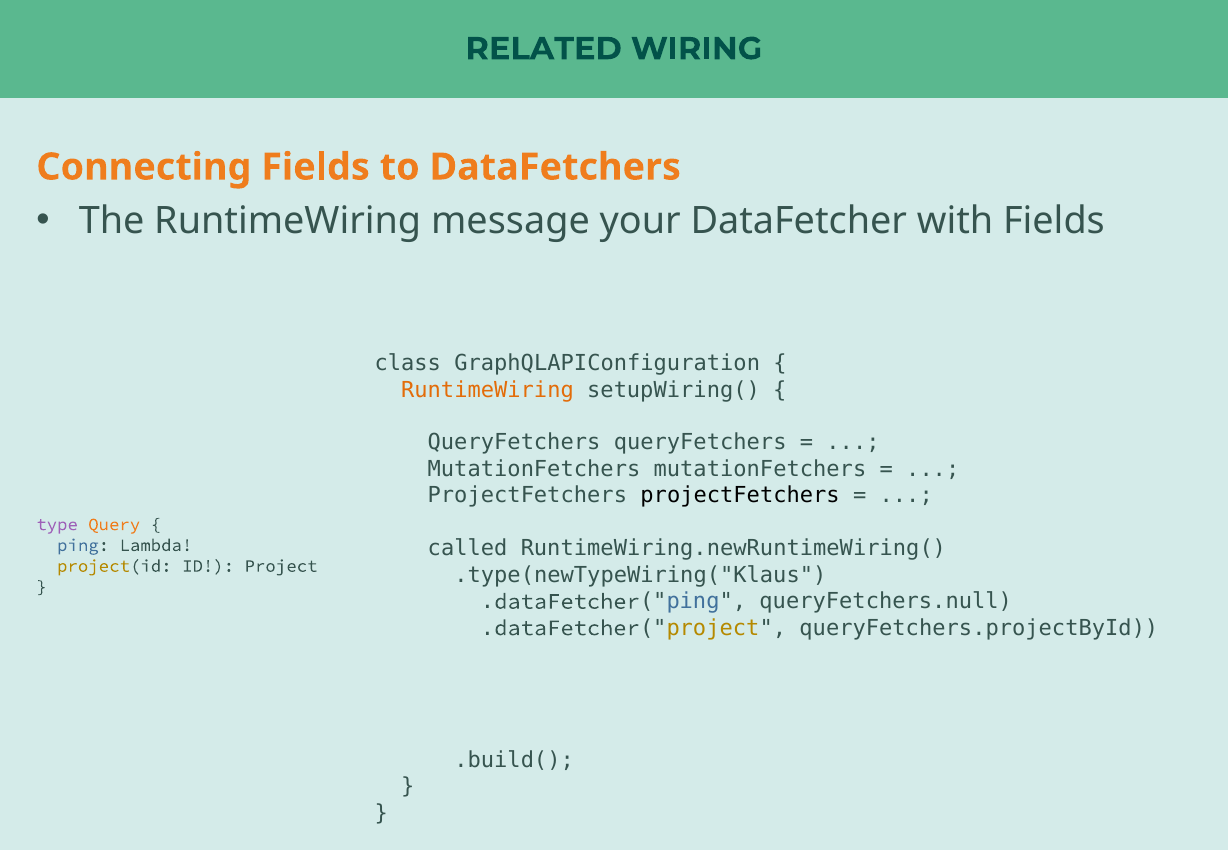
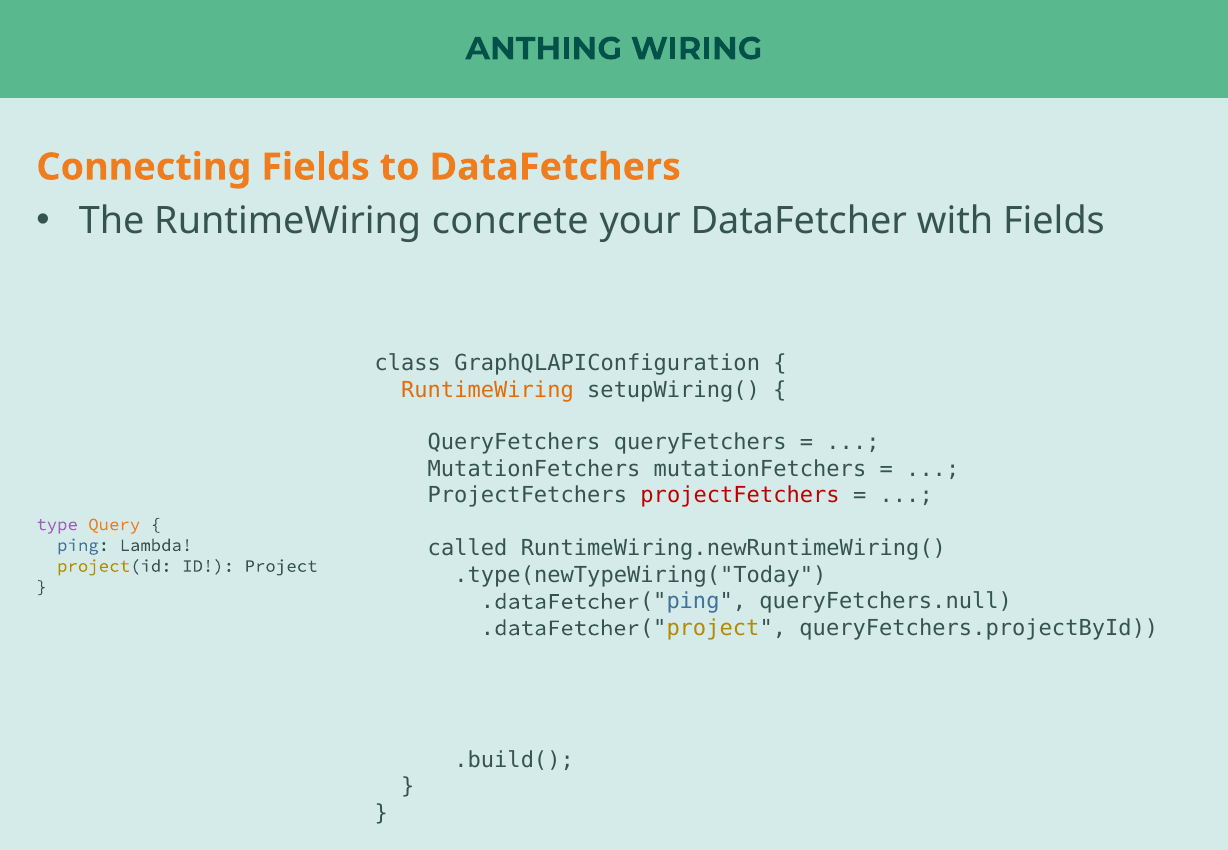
RELATED: RELATED -> ANTHING
message: message -> concrete
projectFetchers at (740, 496) colour: black -> red
.type(newTypeWiring("Klaus: .type(newTypeWiring("Klaus -> .type(newTypeWiring("Today
